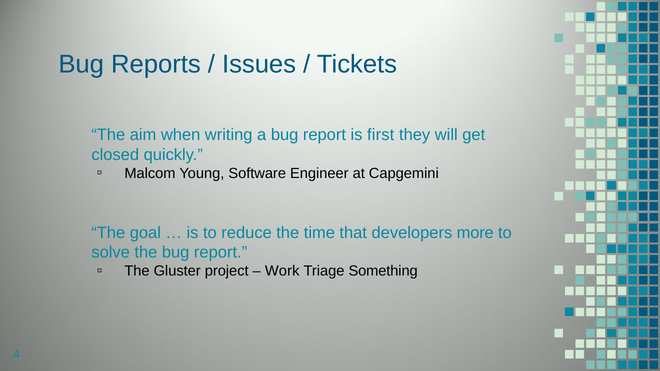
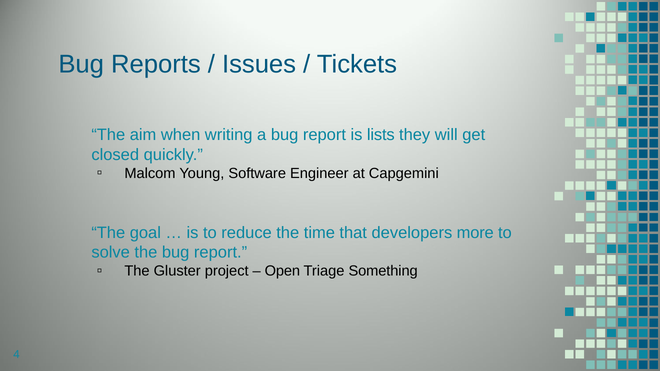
first: first -> lists
Work: Work -> Open
